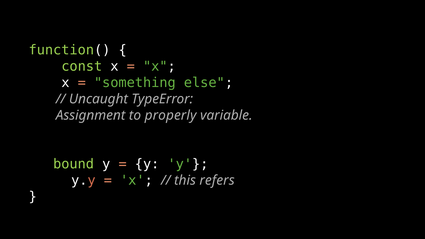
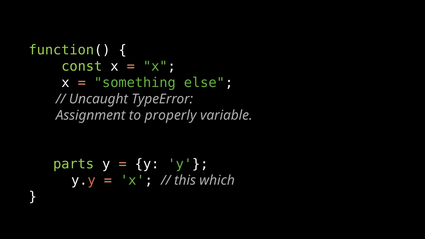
bound: bound -> parts
refers: refers -> which
